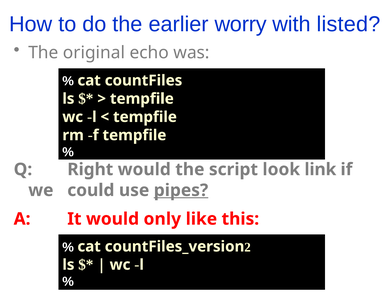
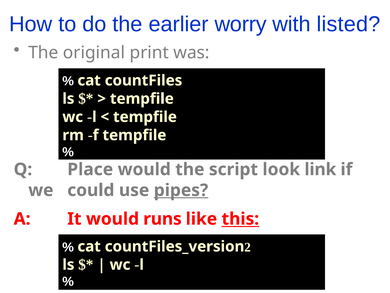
echo: echo -> print
Right: Right -> Place
only: only -> runs
this underline: none -> present
